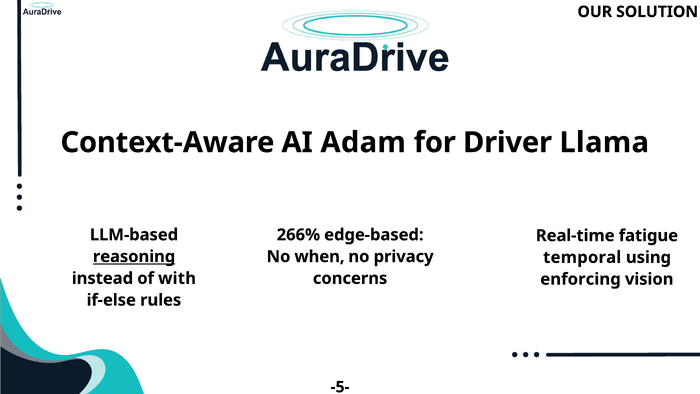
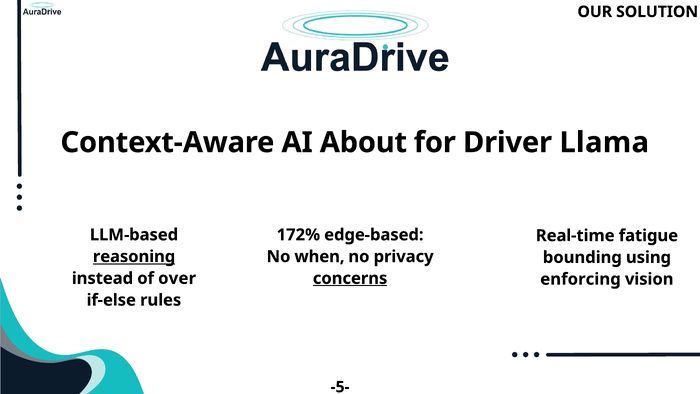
Adam: Adam -> About
266%: 266% -> 172%
temporal: temporal -> bounding
with: with -> over
concerns underline: none -> present
